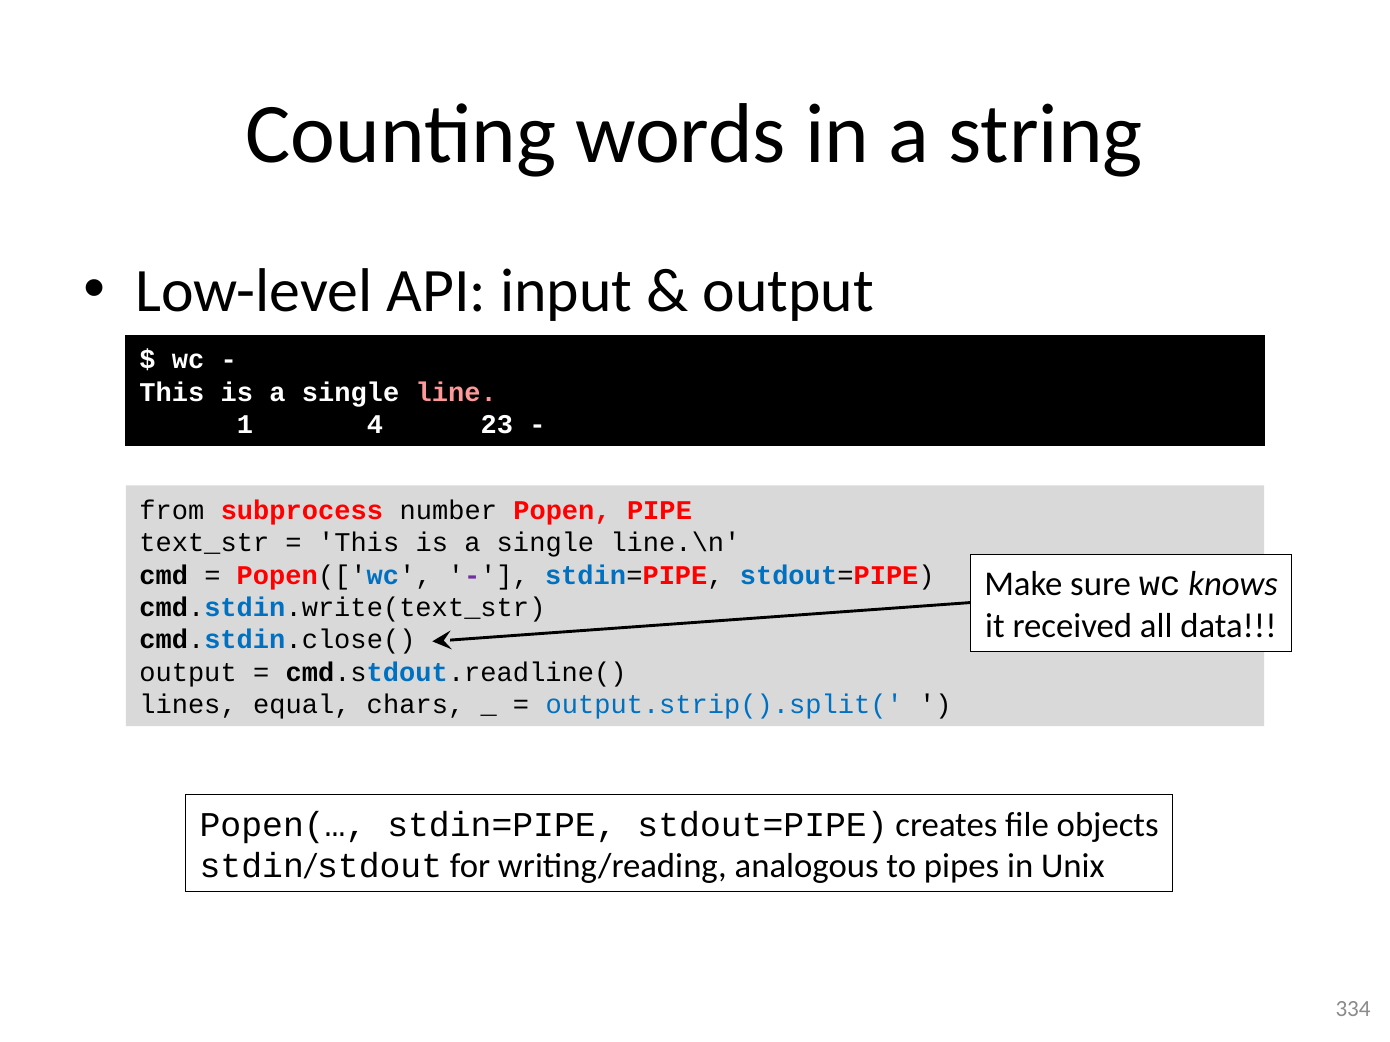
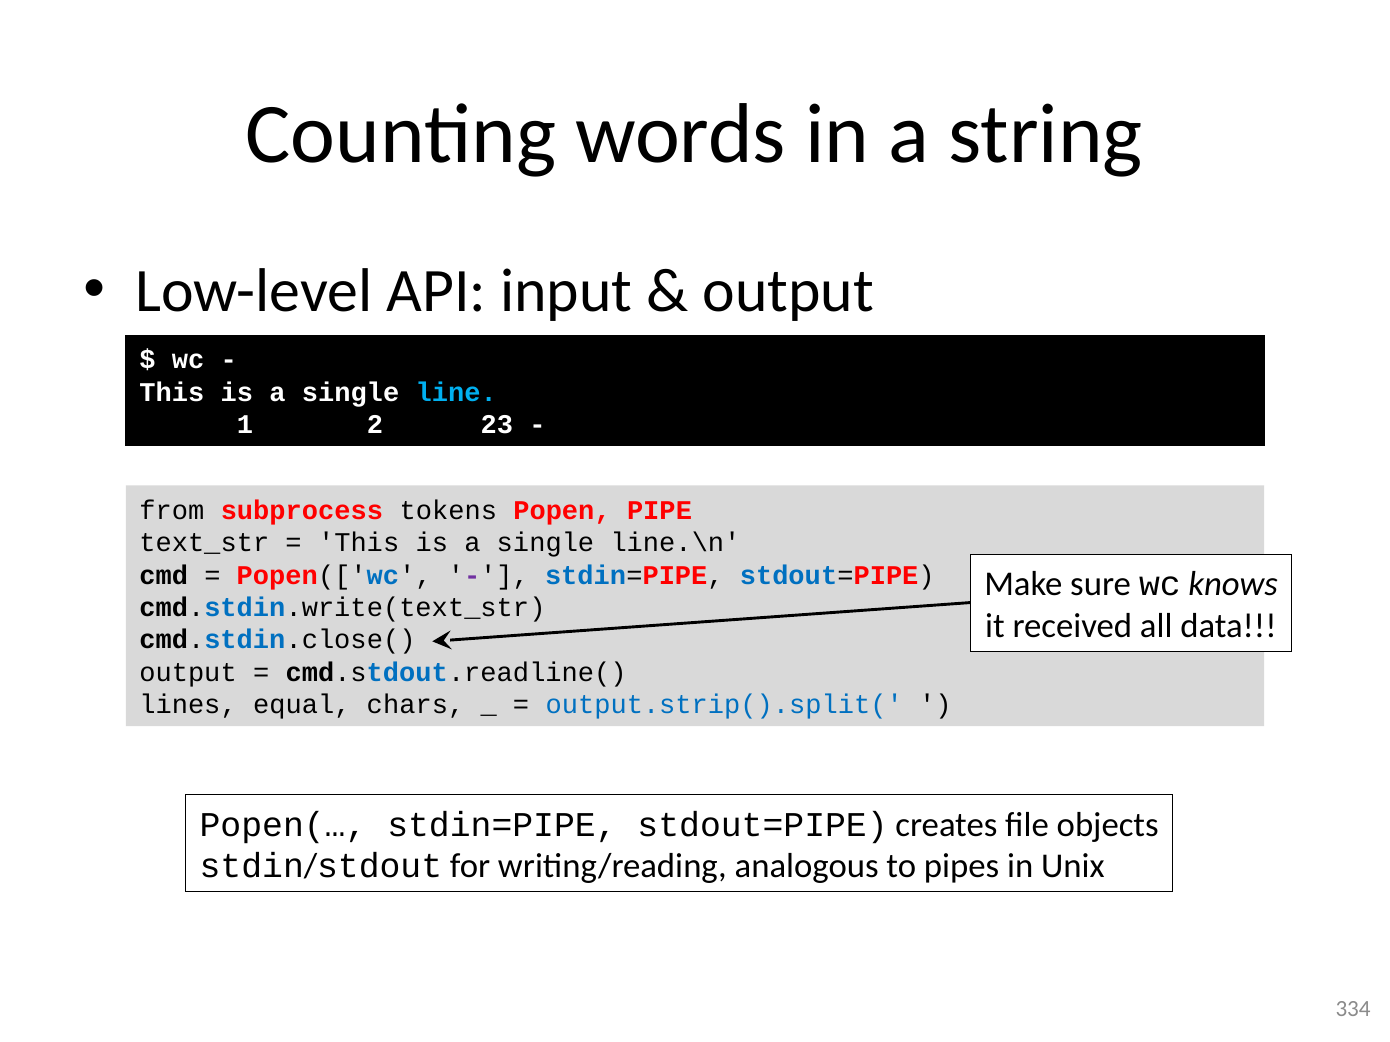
line colour: pink -> light blue
4: 4 -> 2
number: number -> tokens
